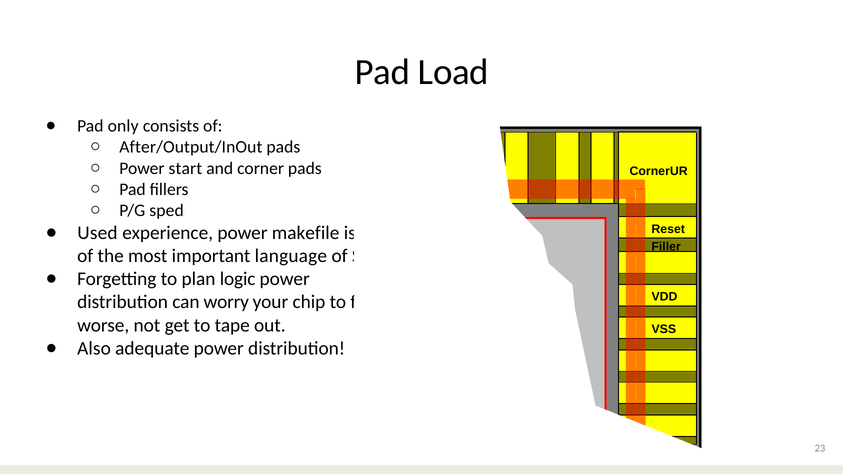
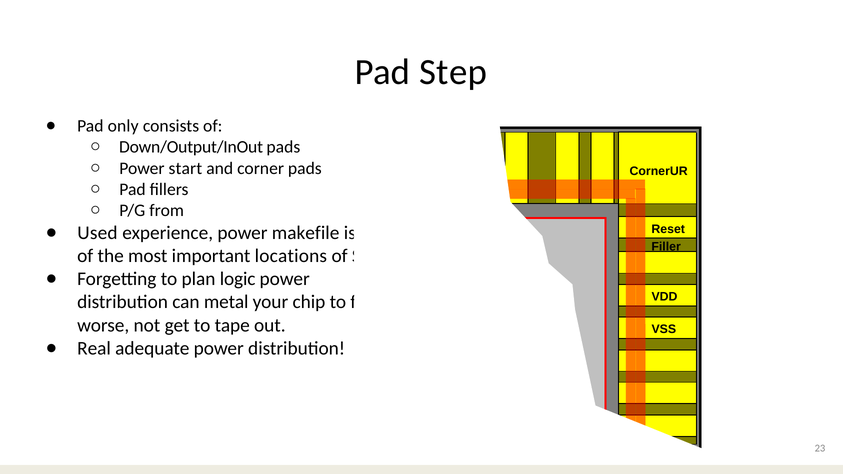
Load: Load -> Step
After/Output/InOut: After/Output/InOut -> Down/Output/InOut
sped: sped -> from
language: language -> locations
worry: worry -> metal
Also: Also -> Real
